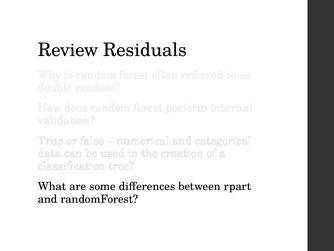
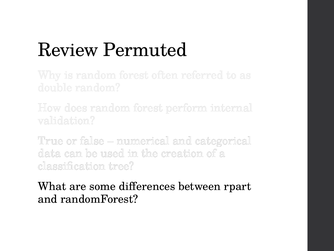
Residuals: Residuals -> Permuted
